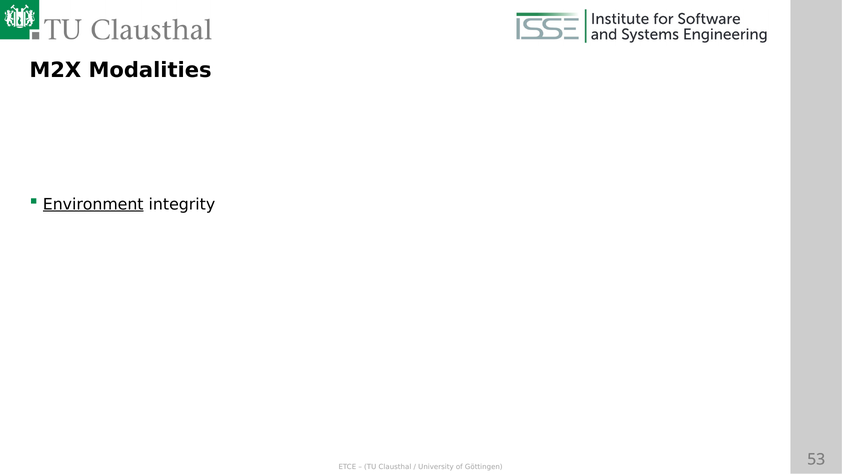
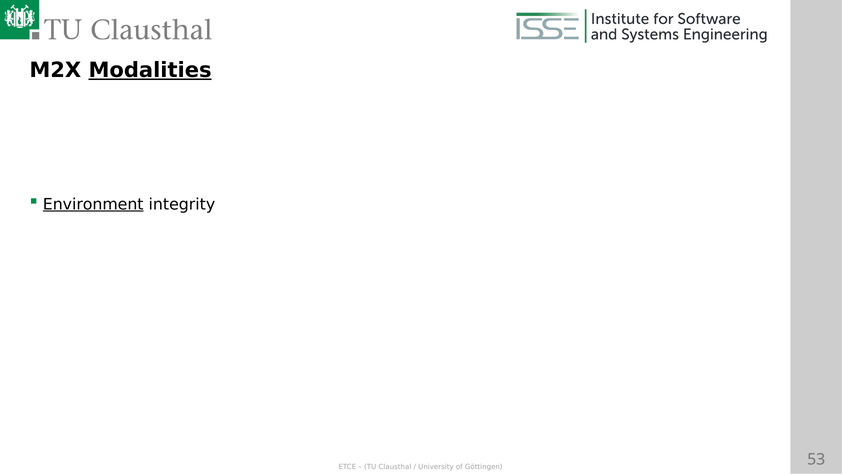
Modalities underline: none -> present
